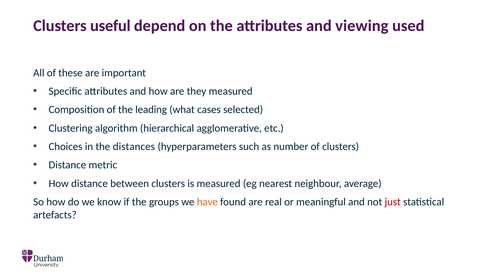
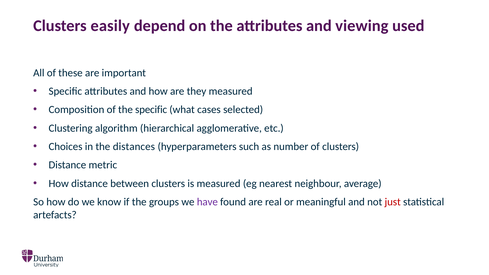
useful: useful -> easily
the leading: leading -> specific
have colour: orange -> purple
